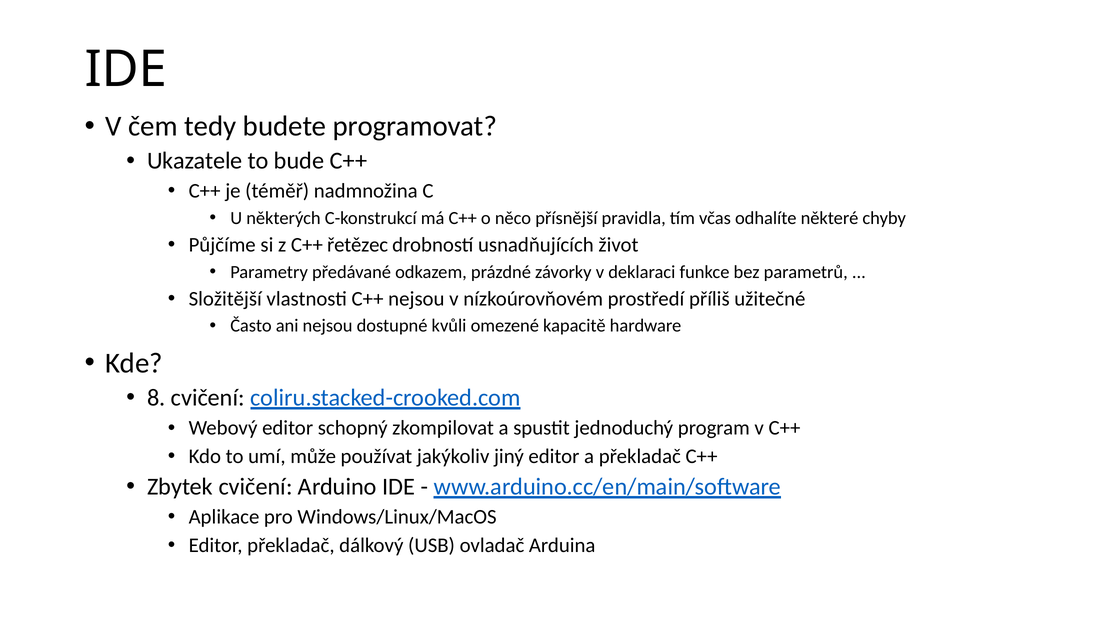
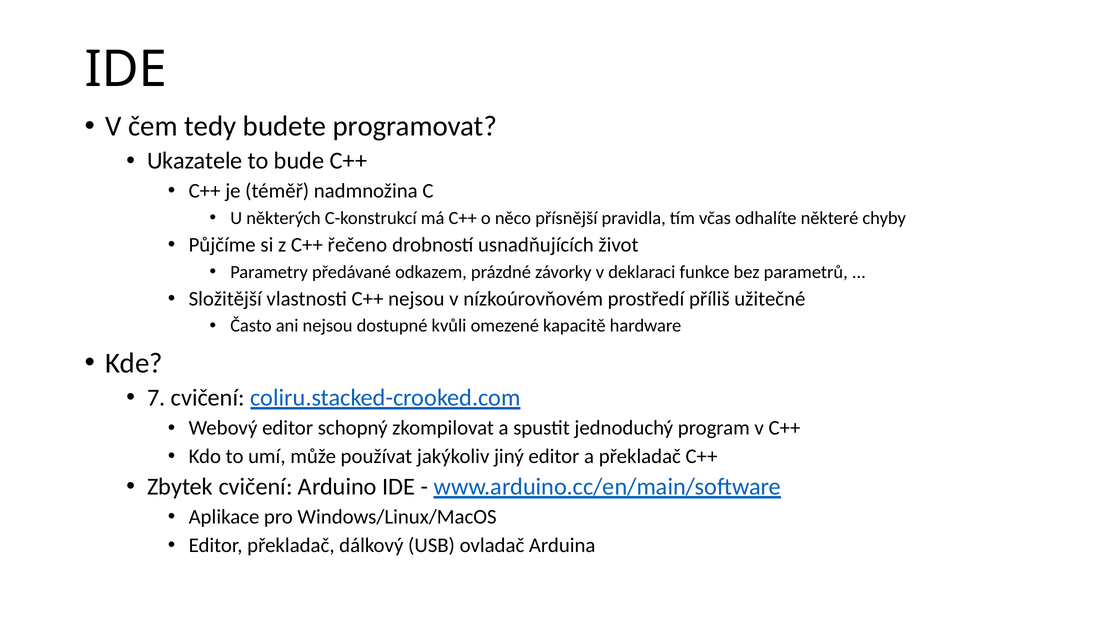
řetězec: řetězec -> řečeno
8: 8 -> 7
